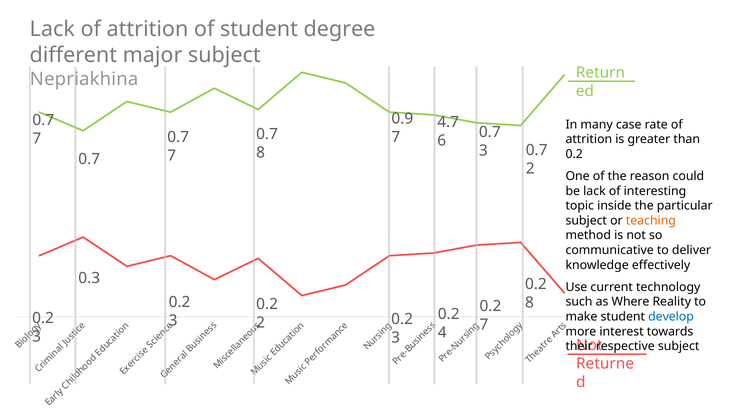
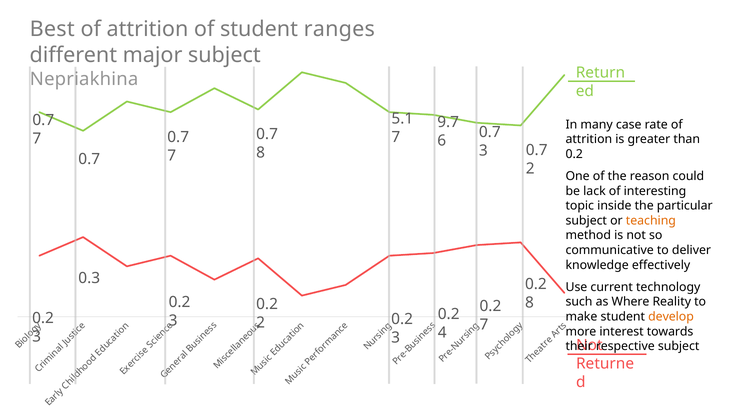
Lack at (52, 29): Lack -> Best
degree: degree -> ranges
0.9: 0.9 -> 5.1
4.7: 4.7 -> 9.7
develop colour: blue -> orange
